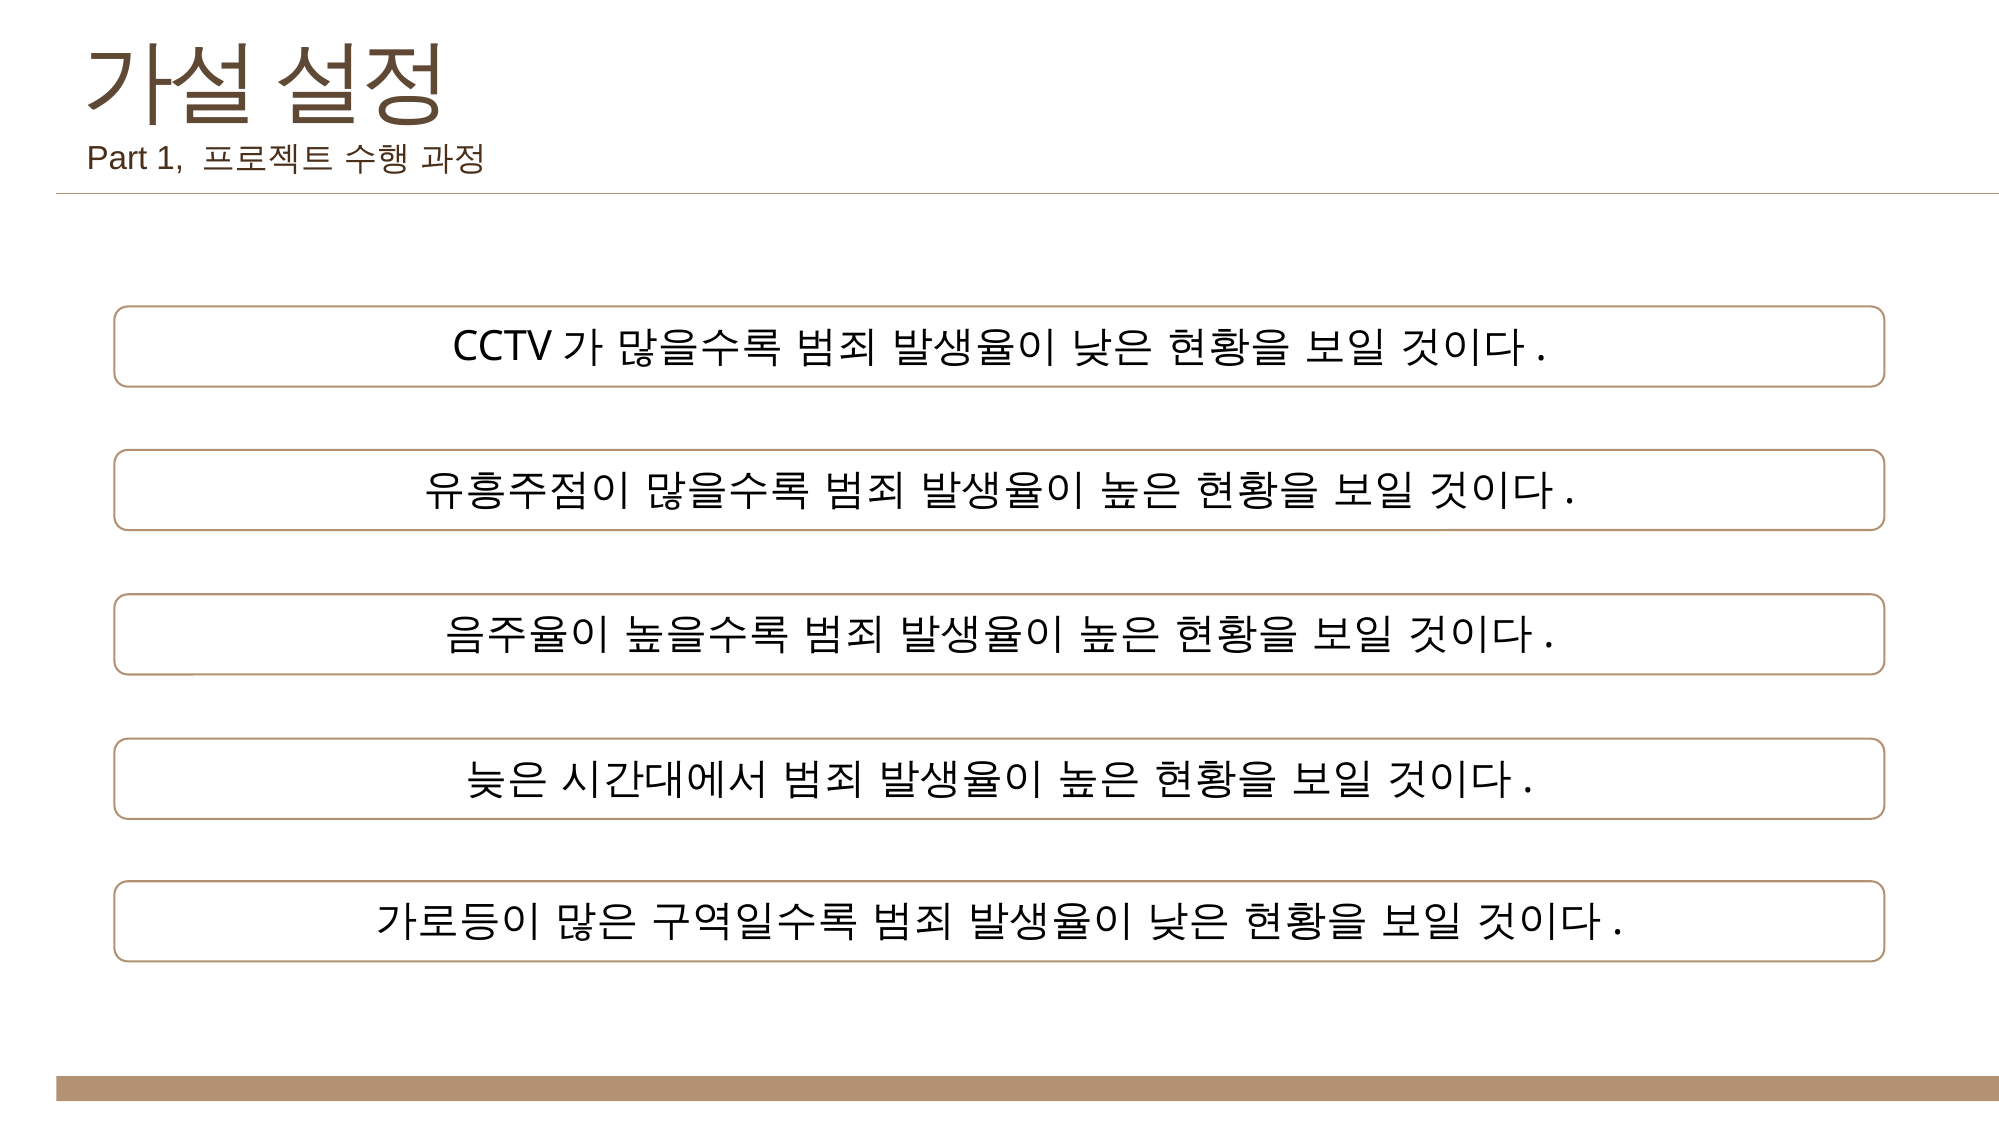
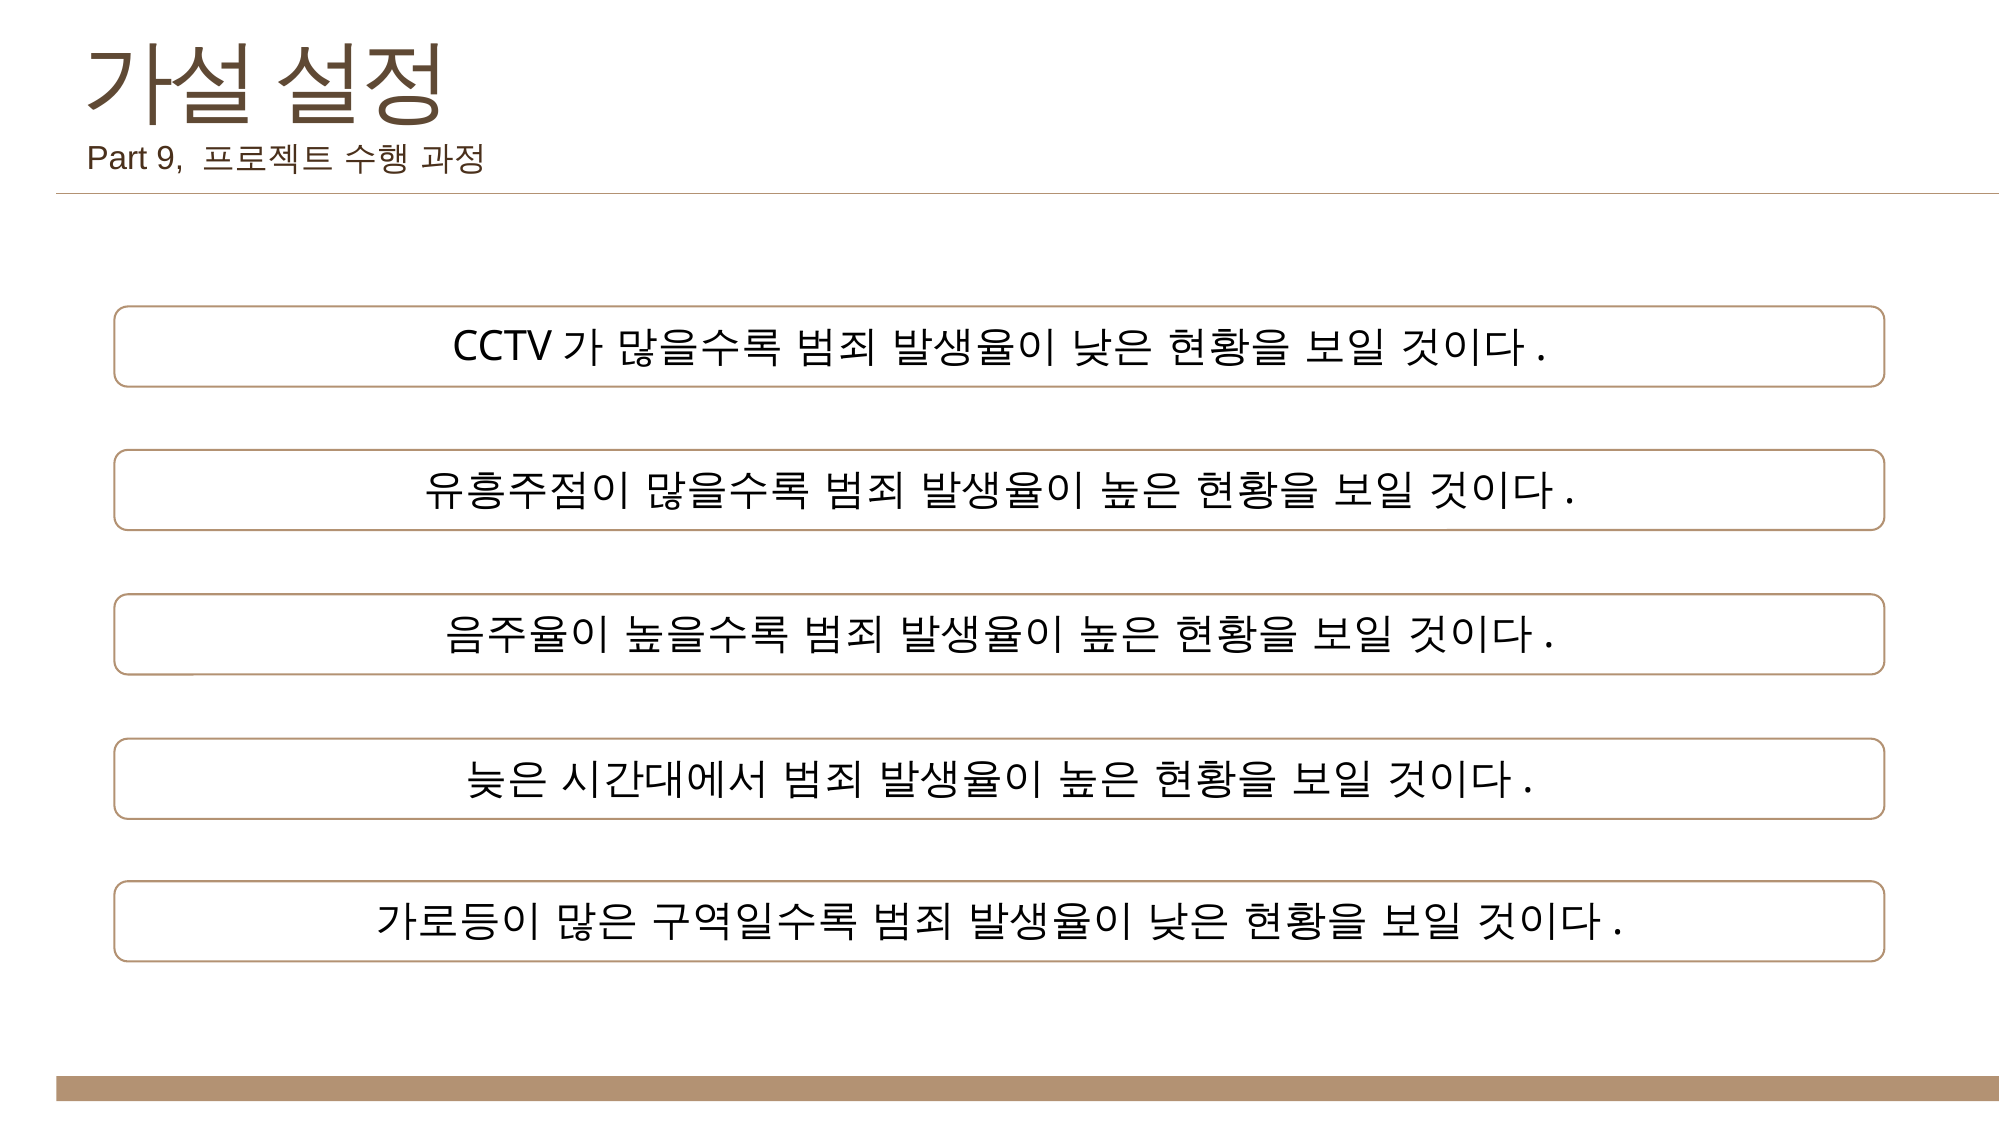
1: 1 -> 9
